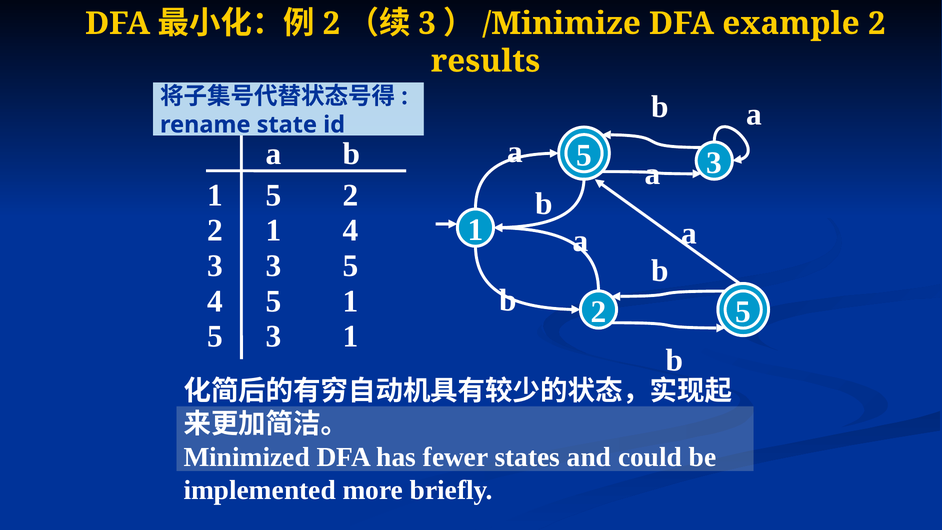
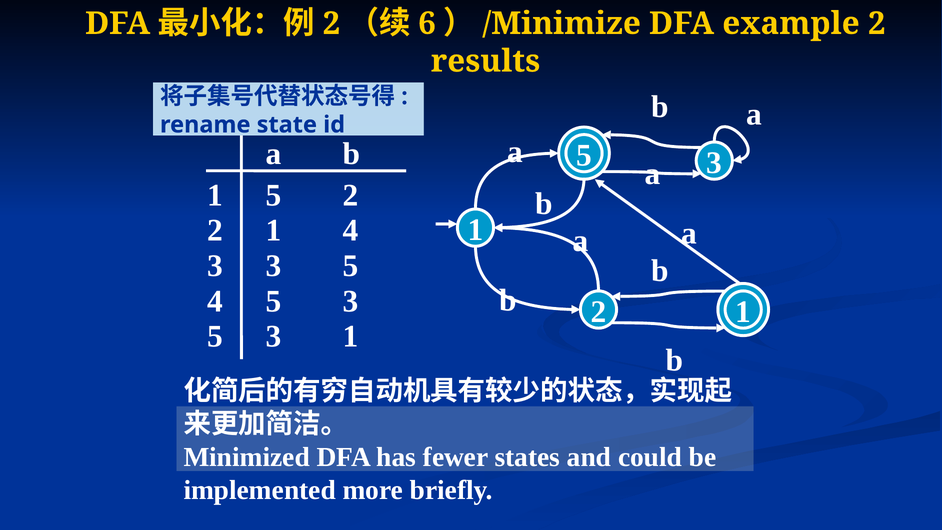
3 at (427, 24): 3 -> 6
5 1: 1 -> 3
5 at (743, 312): 5 -> 1
